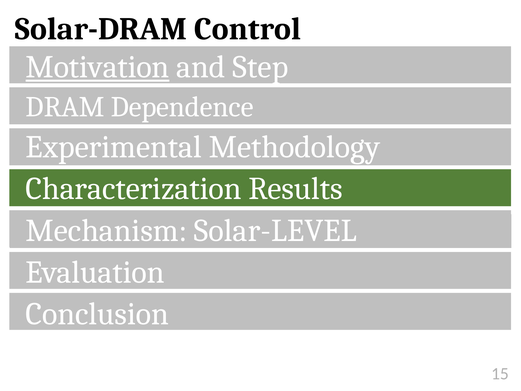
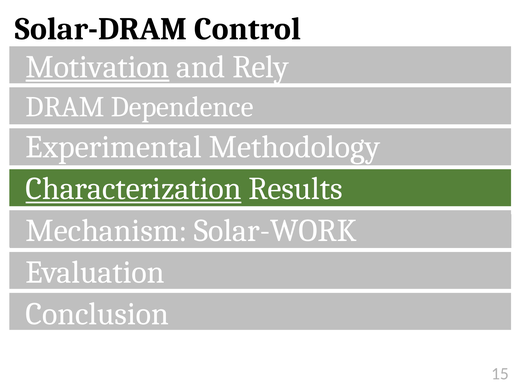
Step: Step -> Rely
Characterization underline: none -> present
Solar-LEVEL: Solar-LEVEL -> Solar-WORK
